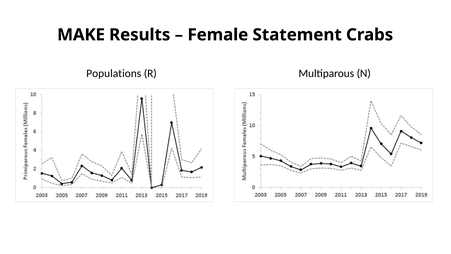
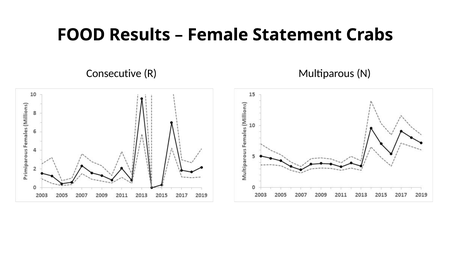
MAKE: MAKE -> FOOD
Populations: Populations -> Consecutive
